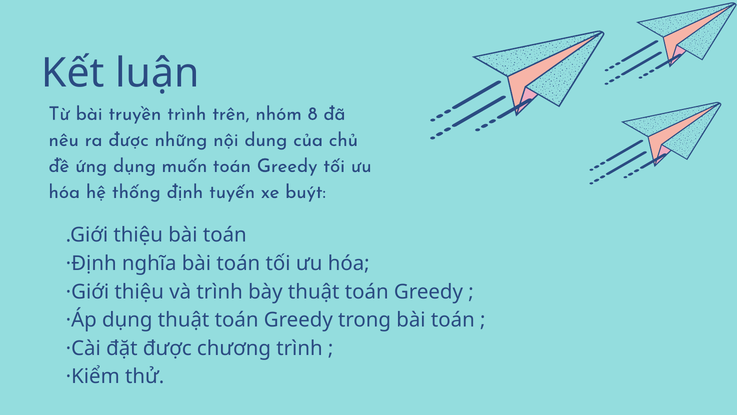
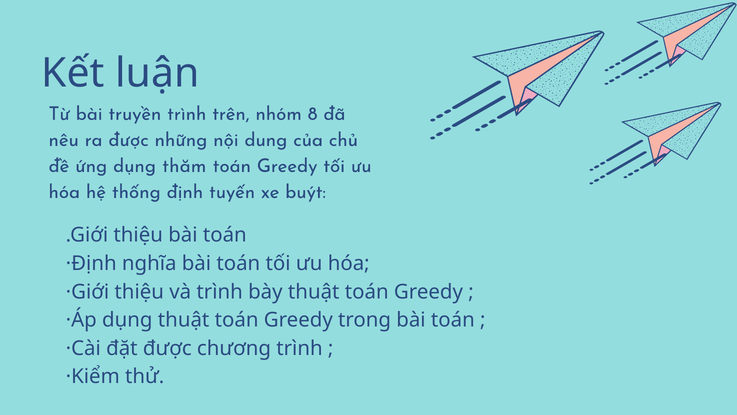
muốn: muốn -> thăm
